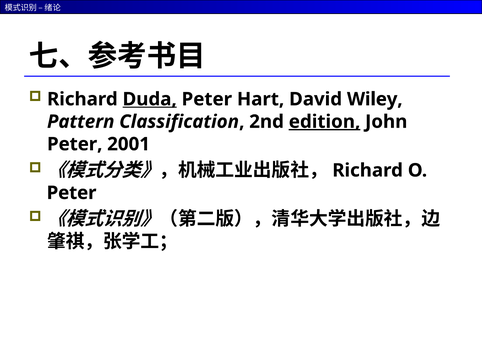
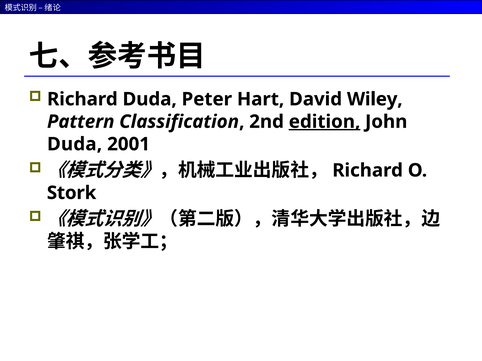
Duda at (150, 99) underline: present -> none
Peter at (75, 144): Peter -> Duda
Peter at (72, 193): Peter -> Stork
